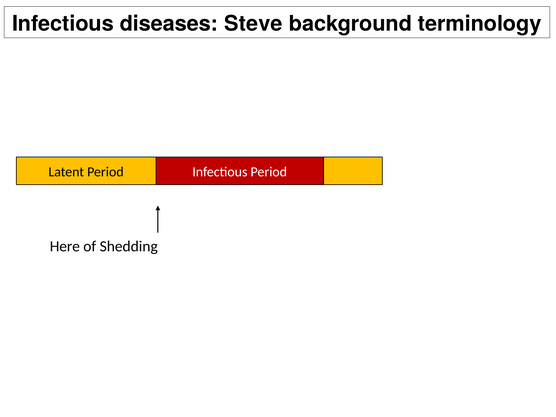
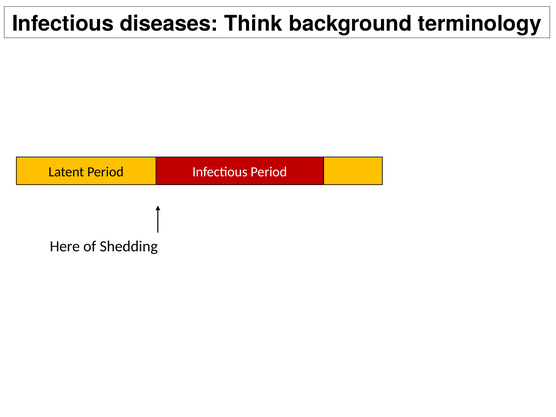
Steve: Steve -> Think
